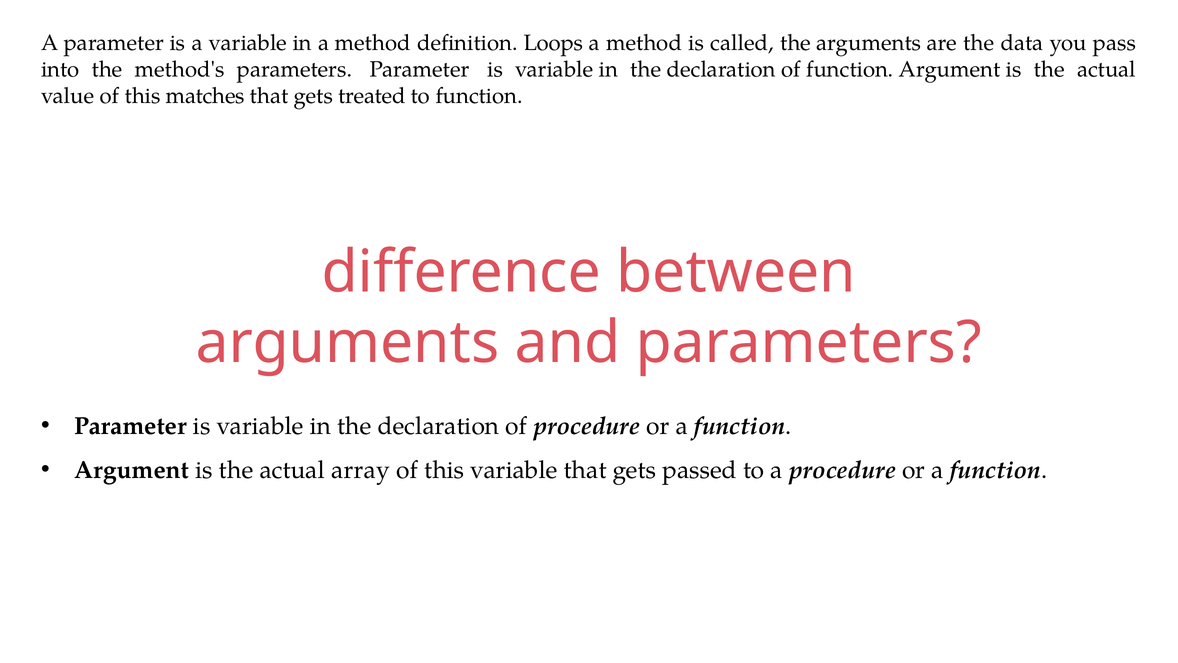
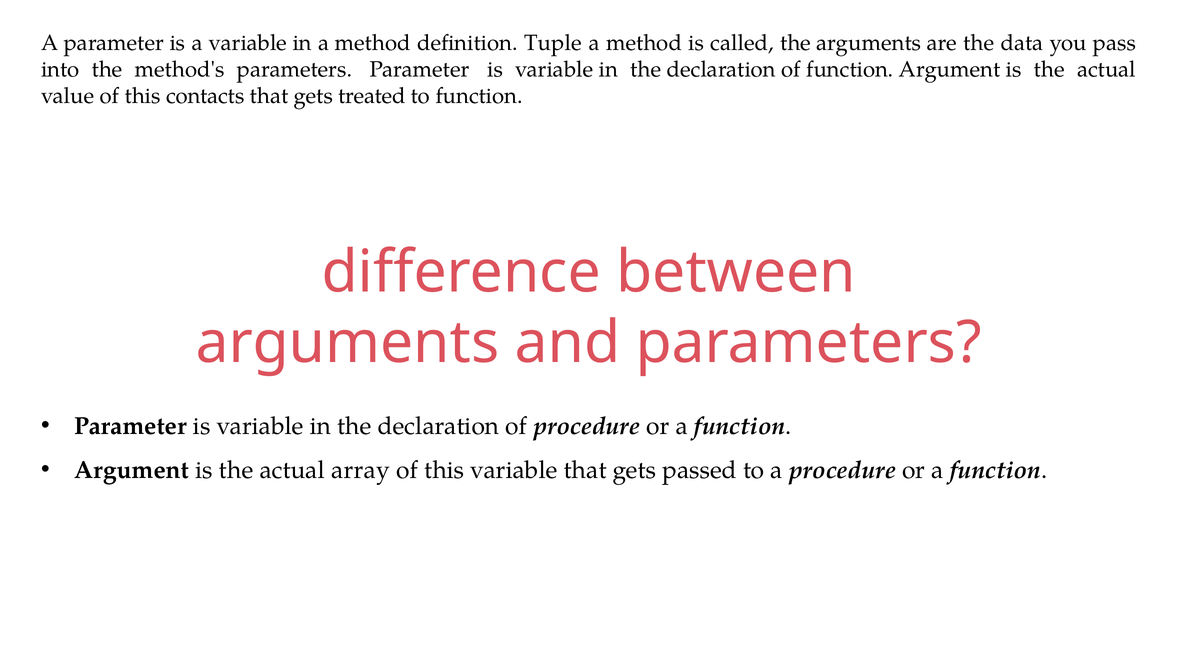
Loops: Loops -> Tuple
matches: matches -> contacts
